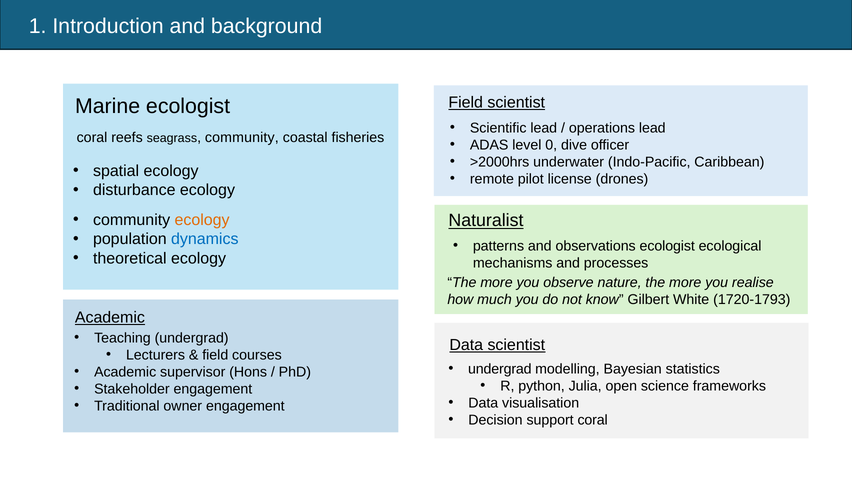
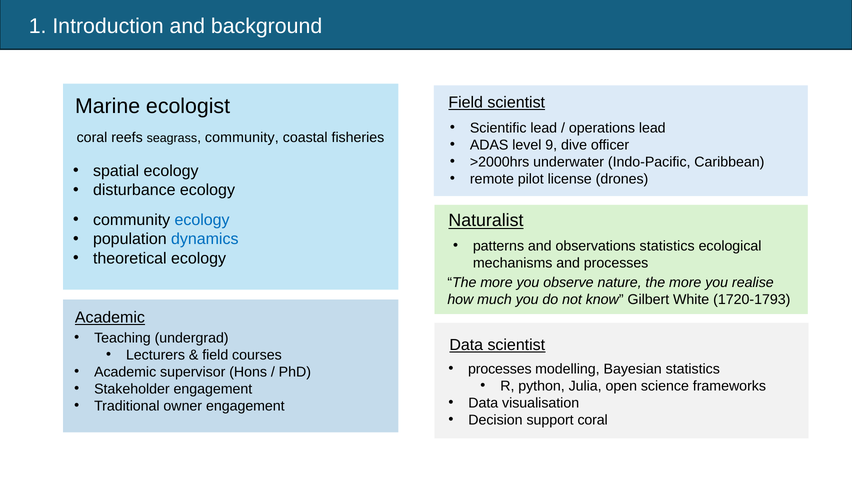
0: 0 -> 9
ecology at (202, 220) colour: orange -> blue
observations ecologist: ecologist -> statistics
undergrad at (500, 369): undergrad -> processes
